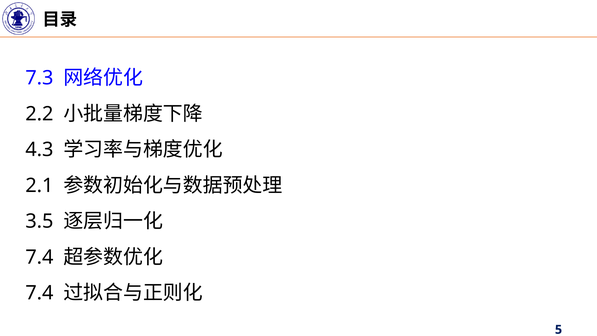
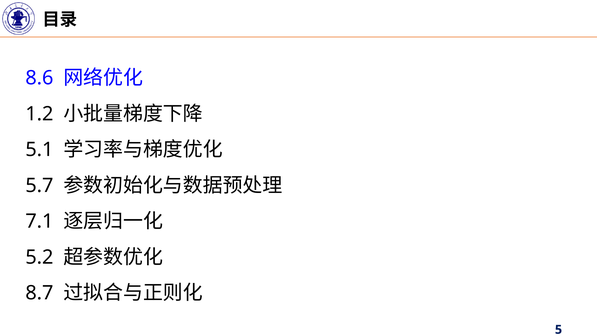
7.3: 7.3 -> 8.6
2.2: 2.2 -> 1.2
4.3: 4.3 -> 5.1
2.1: 2.1 -> 5.7
3.5: 3.5 -> 7.1
7.4 at (39, 257): 7.4 -> 5.2
7.4 at (39, 293): 7.4 -> 8.7
